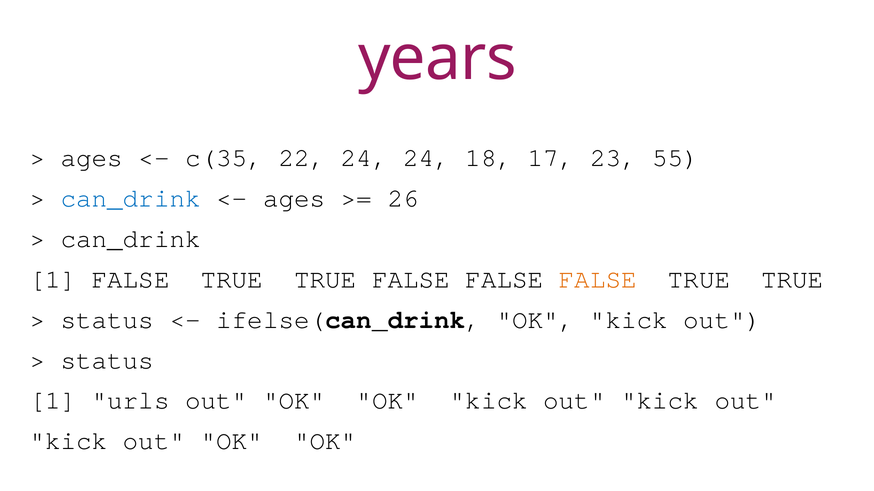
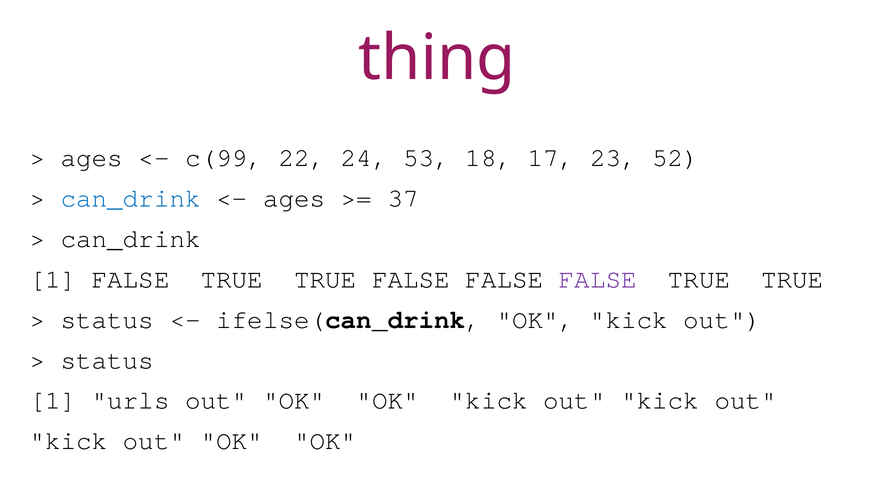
years: years -> thing
c(35: c(35 -> c(99
24 24: 24 -> 53
55: 55 -> 52
26: 26 -> 37
FALSE at (598, 279) colour: orange -> purple
